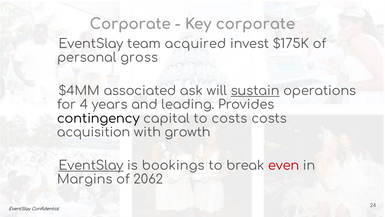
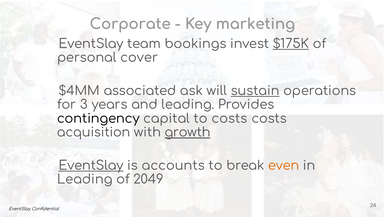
Key corporate: corporate -> marketing
acquired: acquired -> bookings
$175K underline: none -> present
gross: gross -> cover
4: 4 -> 3
growth underline: none -> present
bookings: bookings -> accounts
even colour: red -> orange
Margins at (85, 179): Margins -> Leading
2062: 2062 -> 2049
